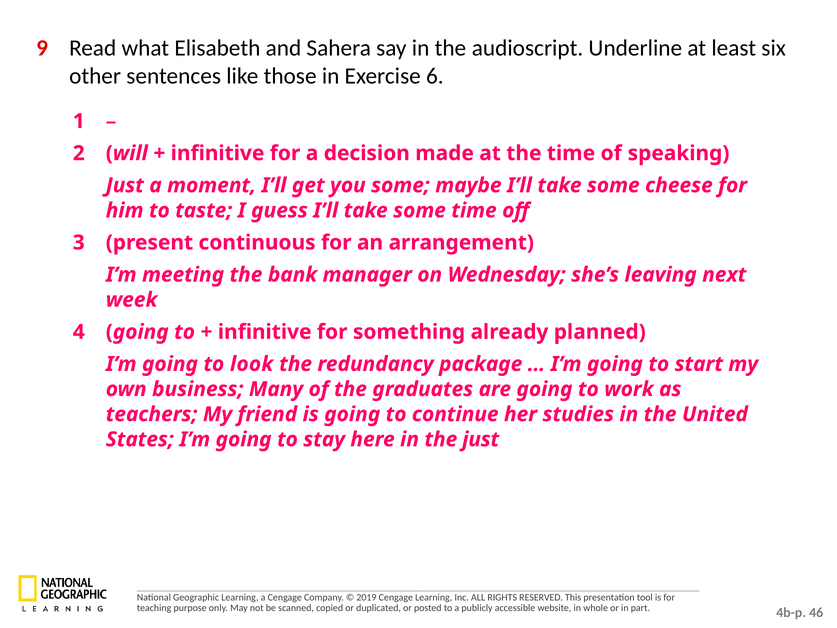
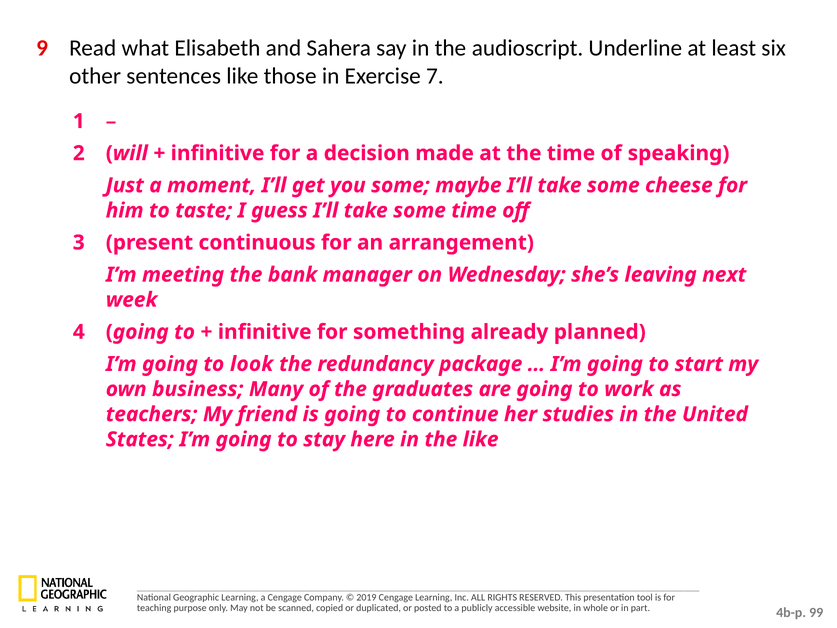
6: 6 -> 7
the just: just -> like
46: 46 -> 99
